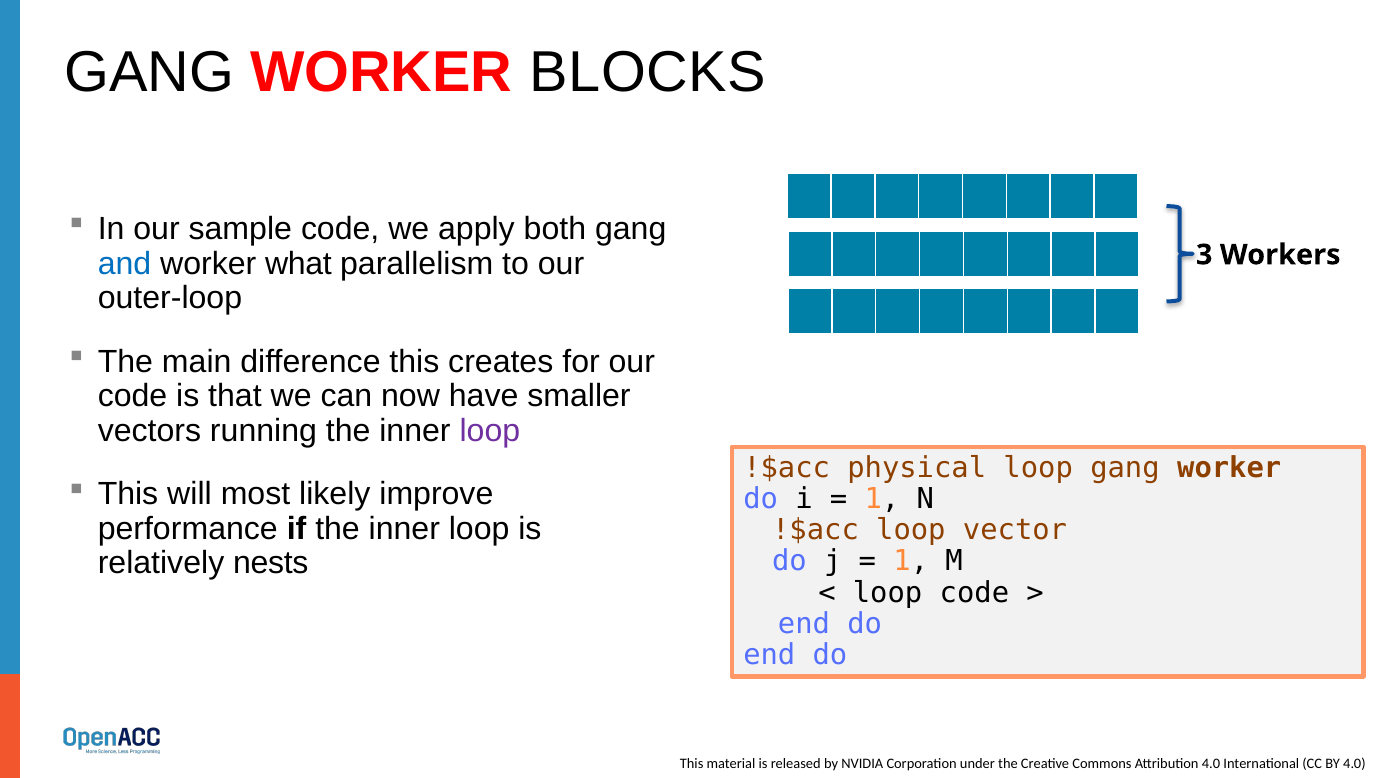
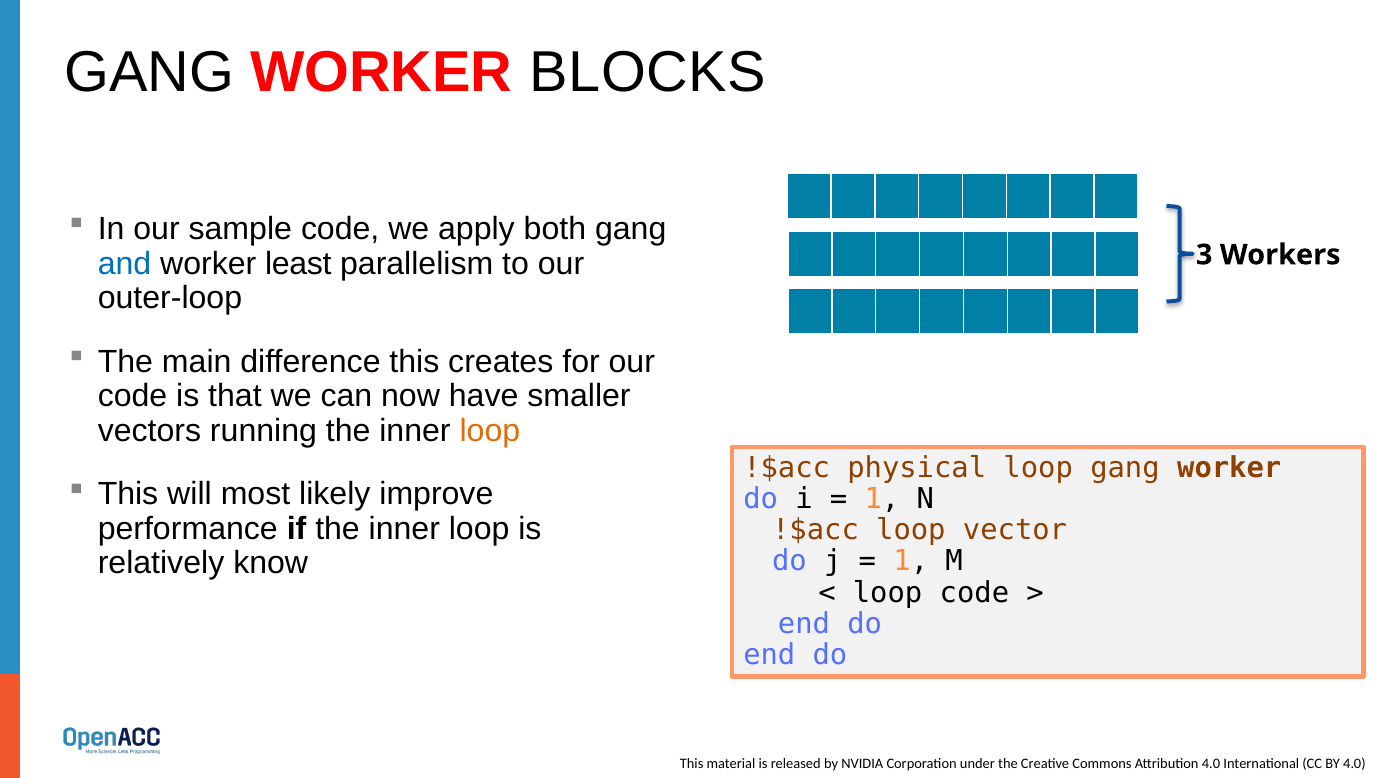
what: what -> least
loop at (490, 431) colour: purple -> orange
nests: nests -> know
